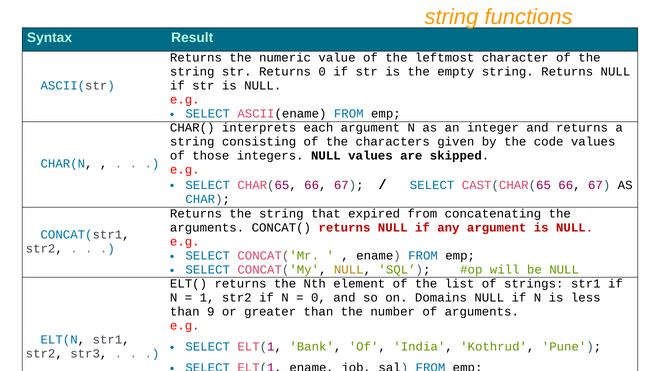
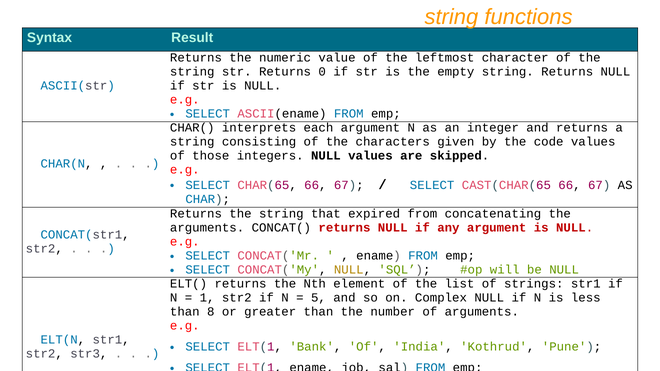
0 at (318, 298): 0 -> 5
Domains: Domains -> Complex
9: 9 -> 8
